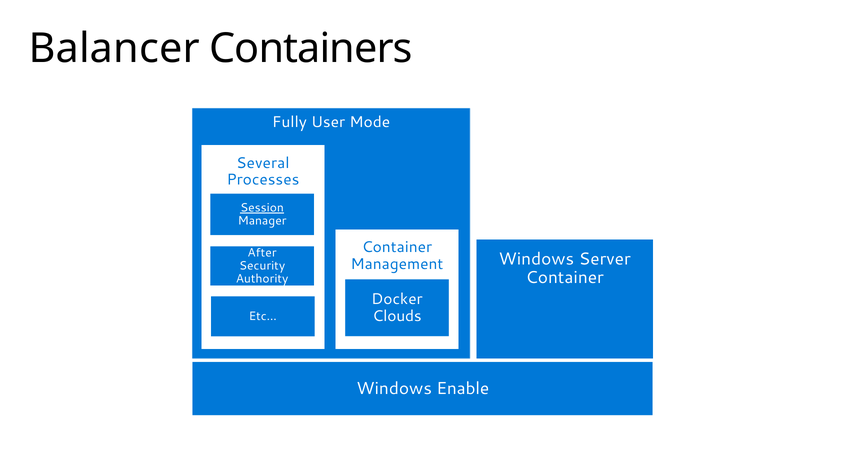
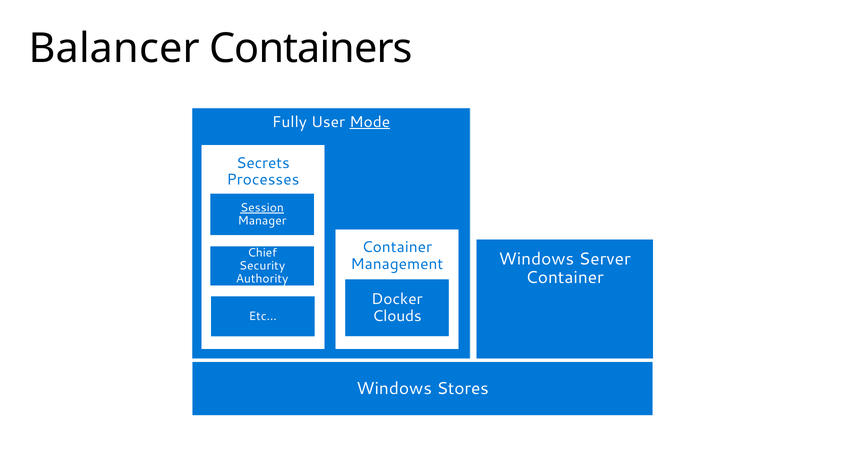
Mode underline: none -> present
Several: Several -> Secrets
After: After -> Chief
Enable: Enable -> Stores
